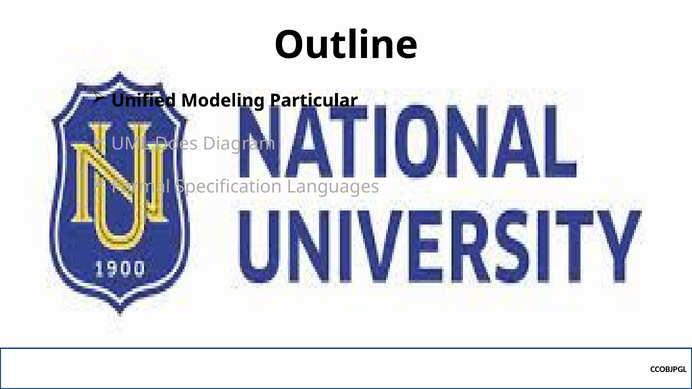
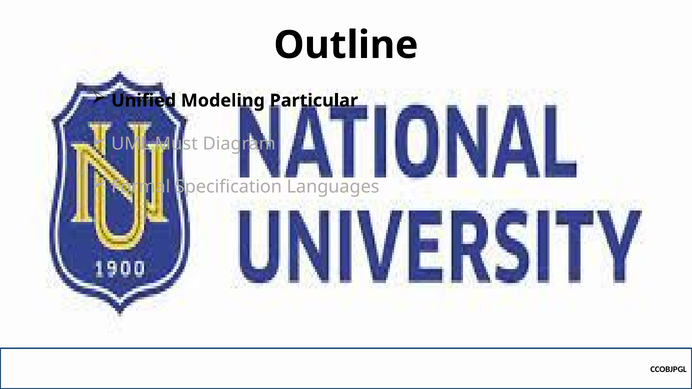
Does: Does -> Must
